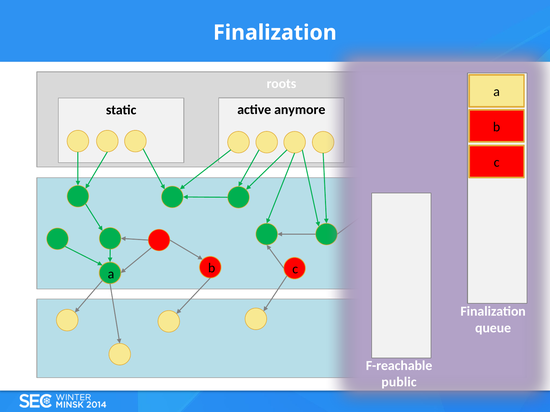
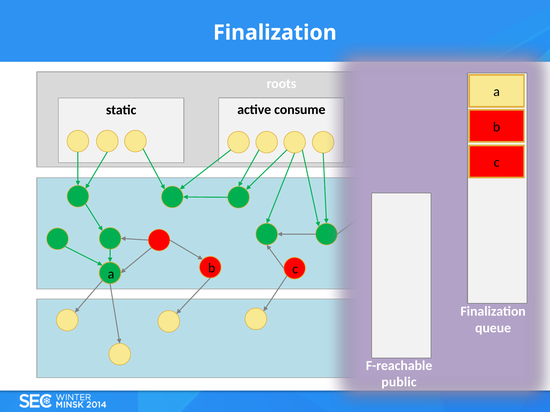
anymore: anymore -> consume
